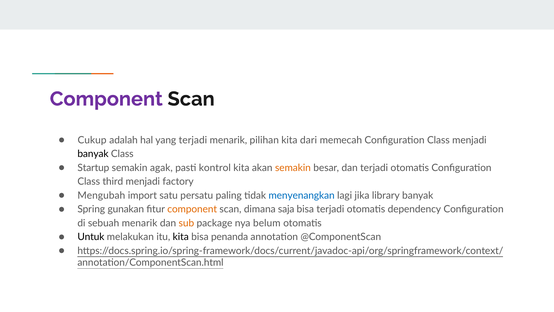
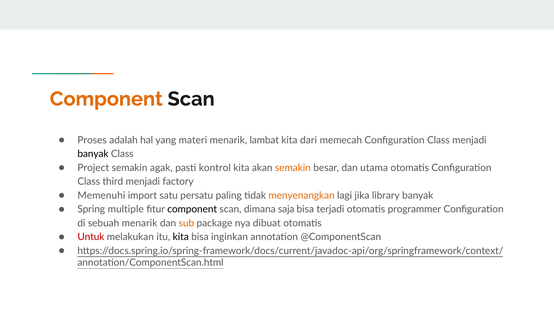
Component at (106, 99) colour: purple -> orange
Cukup: Cukup -> Proses
yang terjadi: terjadi -> materi
pilihan: pilihan -> lambat
Startup: Startup -> Project
dan terjadi: terjadi -> utama
Mengubah: Mengubah -> Memenuhi
menyenangkan colour: blue -> orange
gunakan: gunakan -> multiple
component at (192, 209) colour: orange -> black
dependency: dependency -> programmer
belum: belum -> dibuat
Untuk colour: black -> red
penanda: penanda -> inginkan
